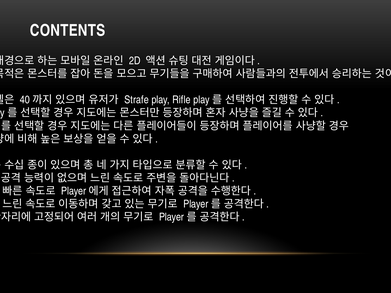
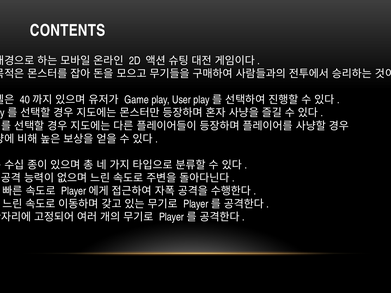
Strafe: Strafe -> Game
Rifle: Rifle -> User
